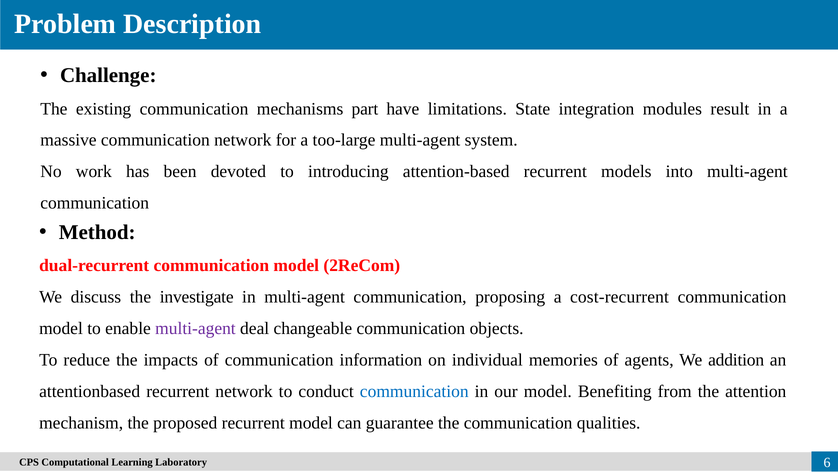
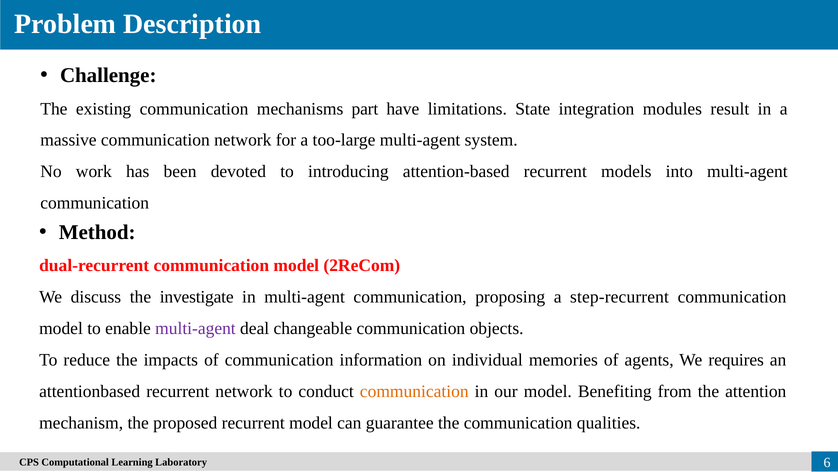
cost-recurrent: cost-recurrent -> step-recurrent
addition: addition -> requires
communication at (414, 391) colour: blue -> orange
